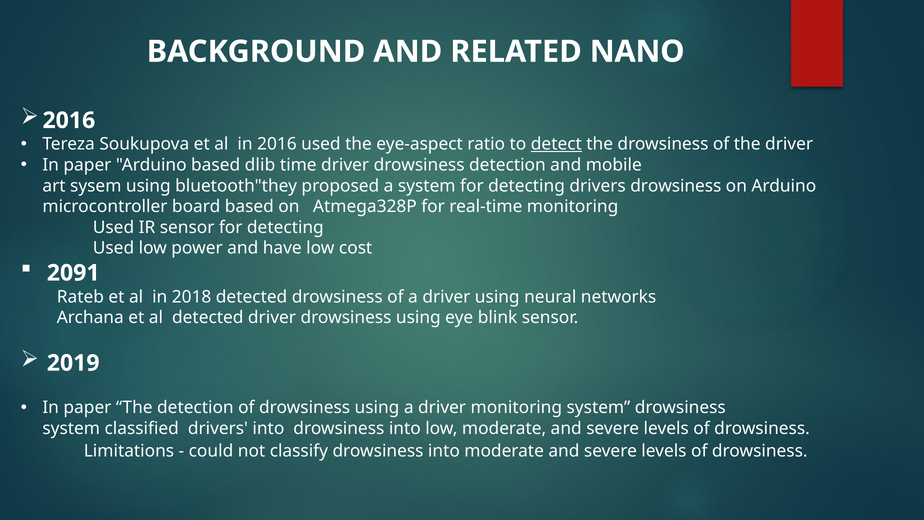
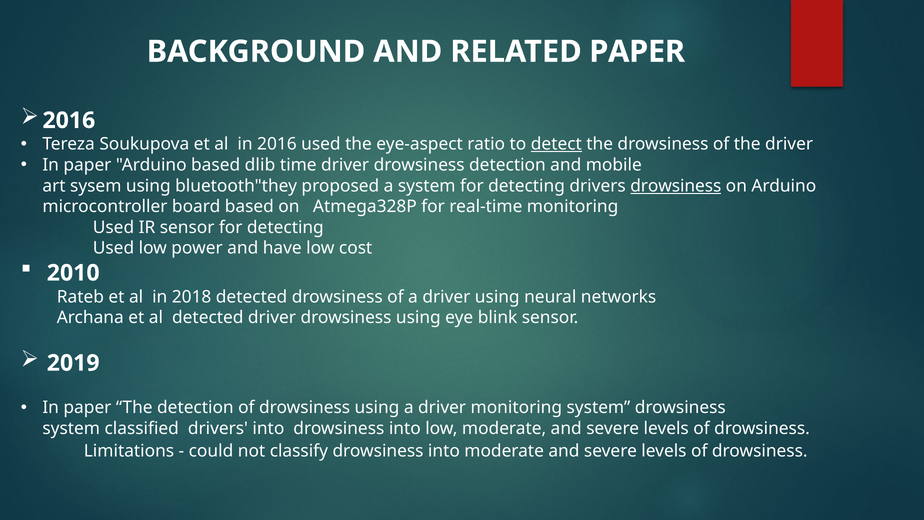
RELATED NANO: NANO -> PAPER
drowsiness at (676, 186) underline: none -> present
2091: 2091 -> 2010
